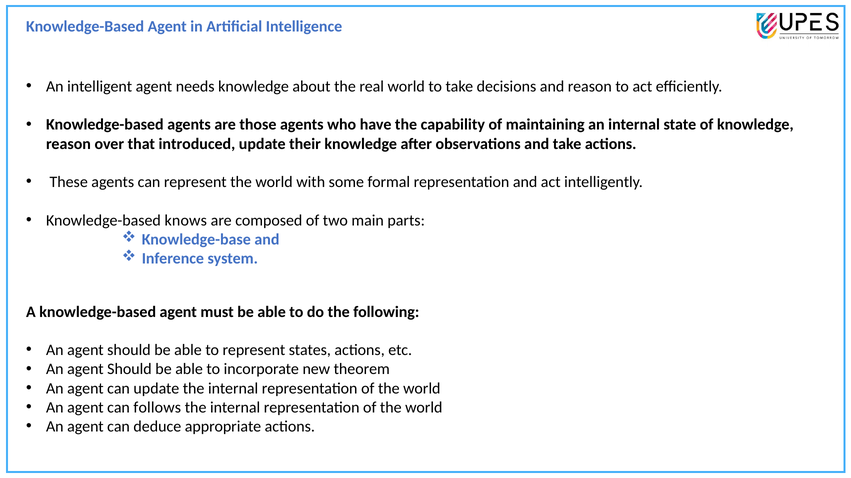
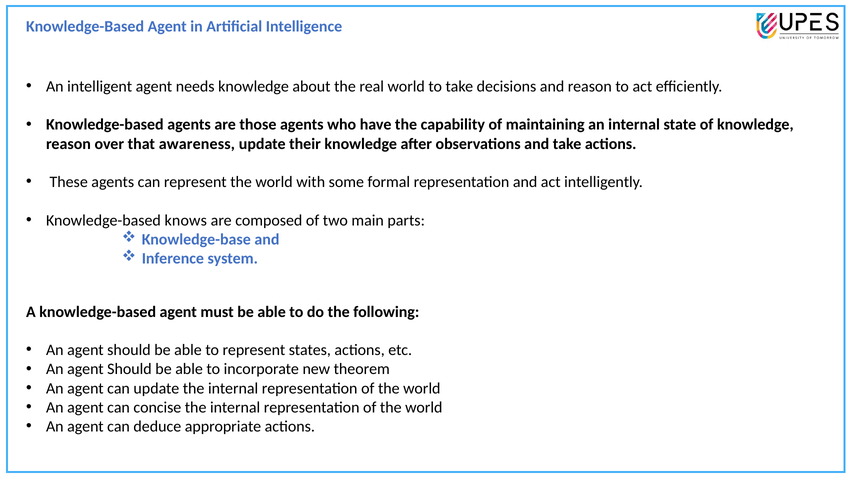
introduced: introduced -> awareness
follows: follows -> concise
